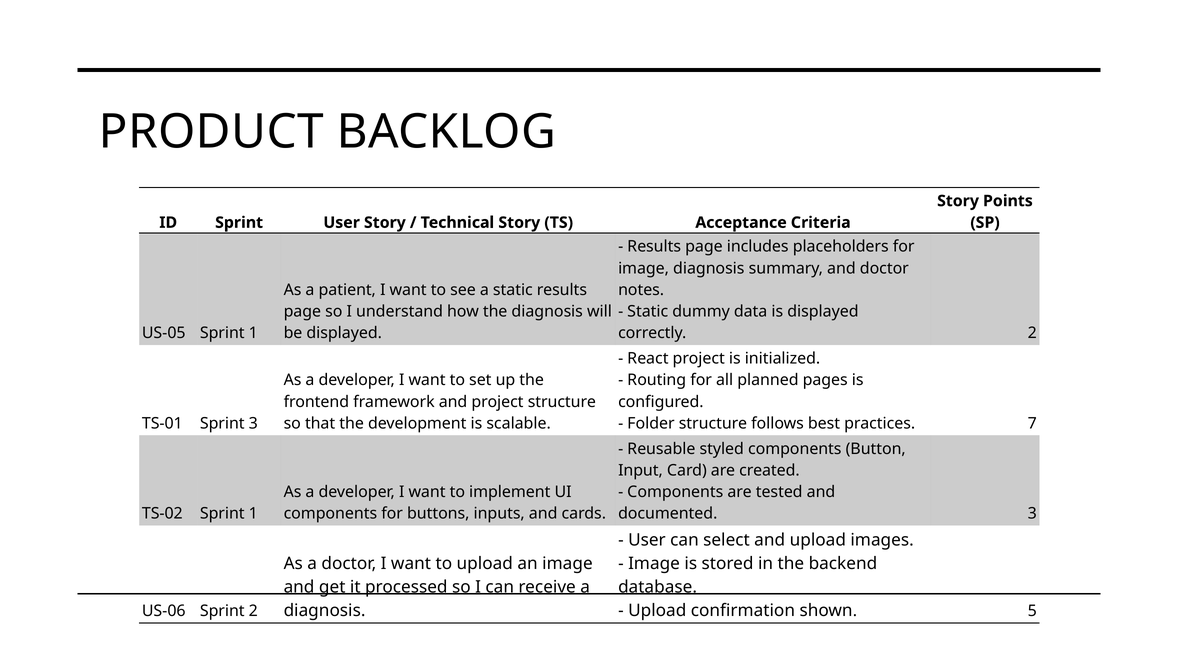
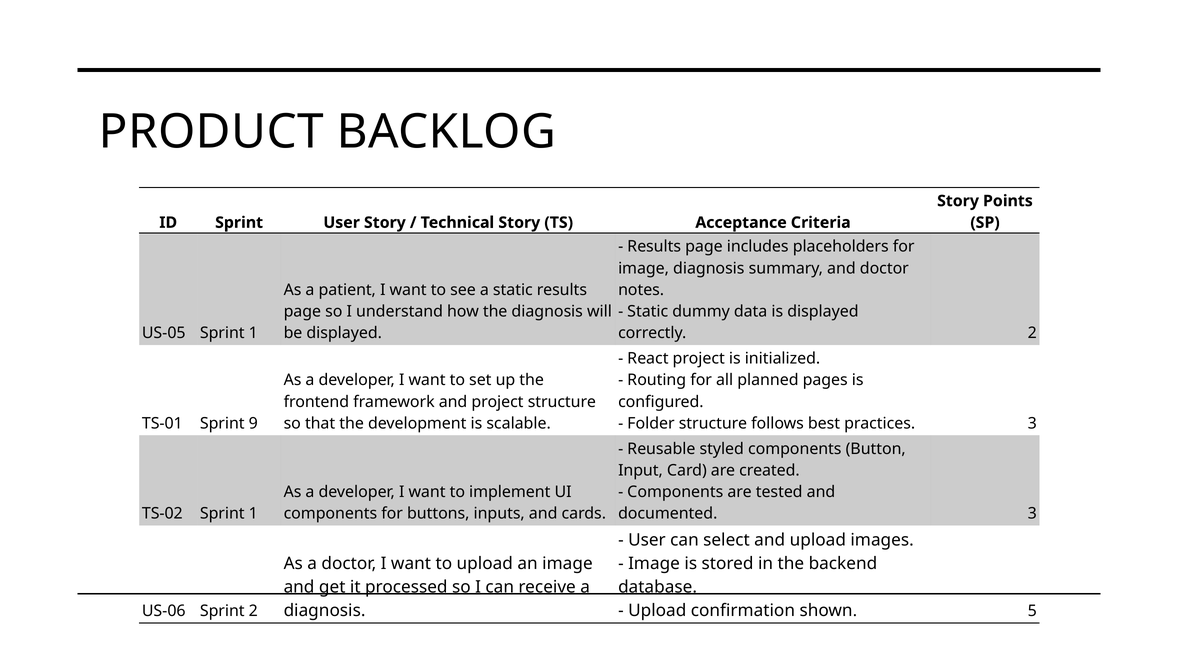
Sprint 3: 3 -> 9
practices 7: 7 -> 3
